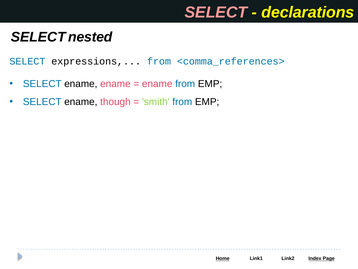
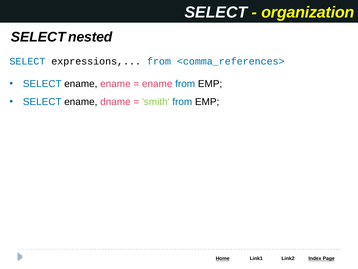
SELECT at (216, 12) colour: pink -> white
declarations: declarations -> organization
though: though -> dname
